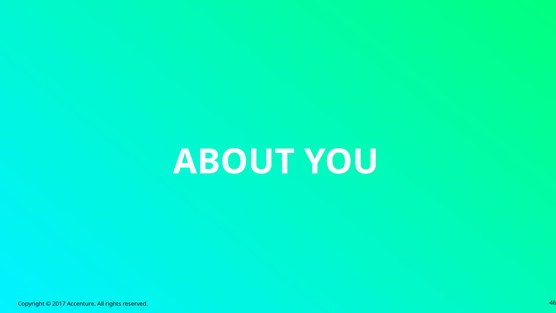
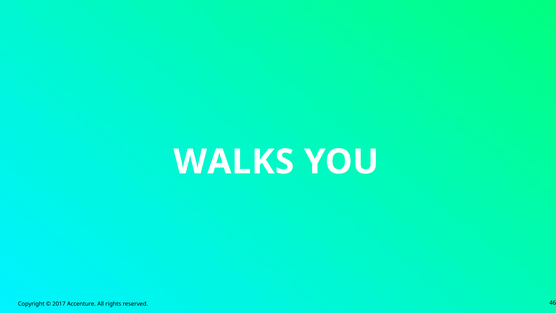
ABOUT: ABOUT -> WALKS
